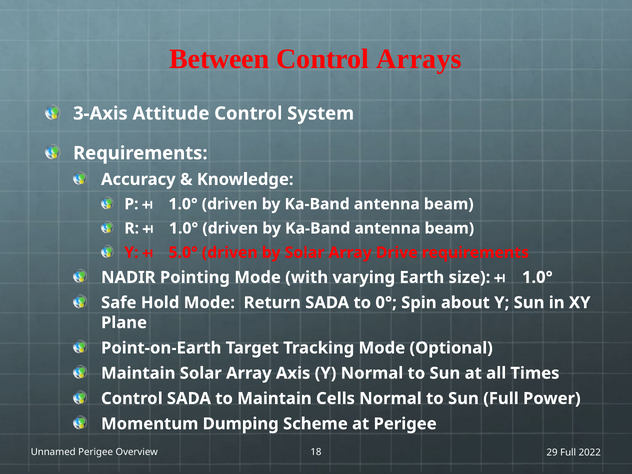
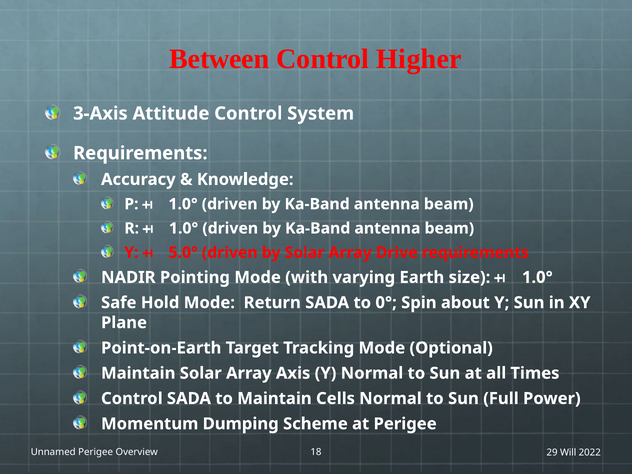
Arrays: Arrays -> Higher
29 Full: Full -> Will
